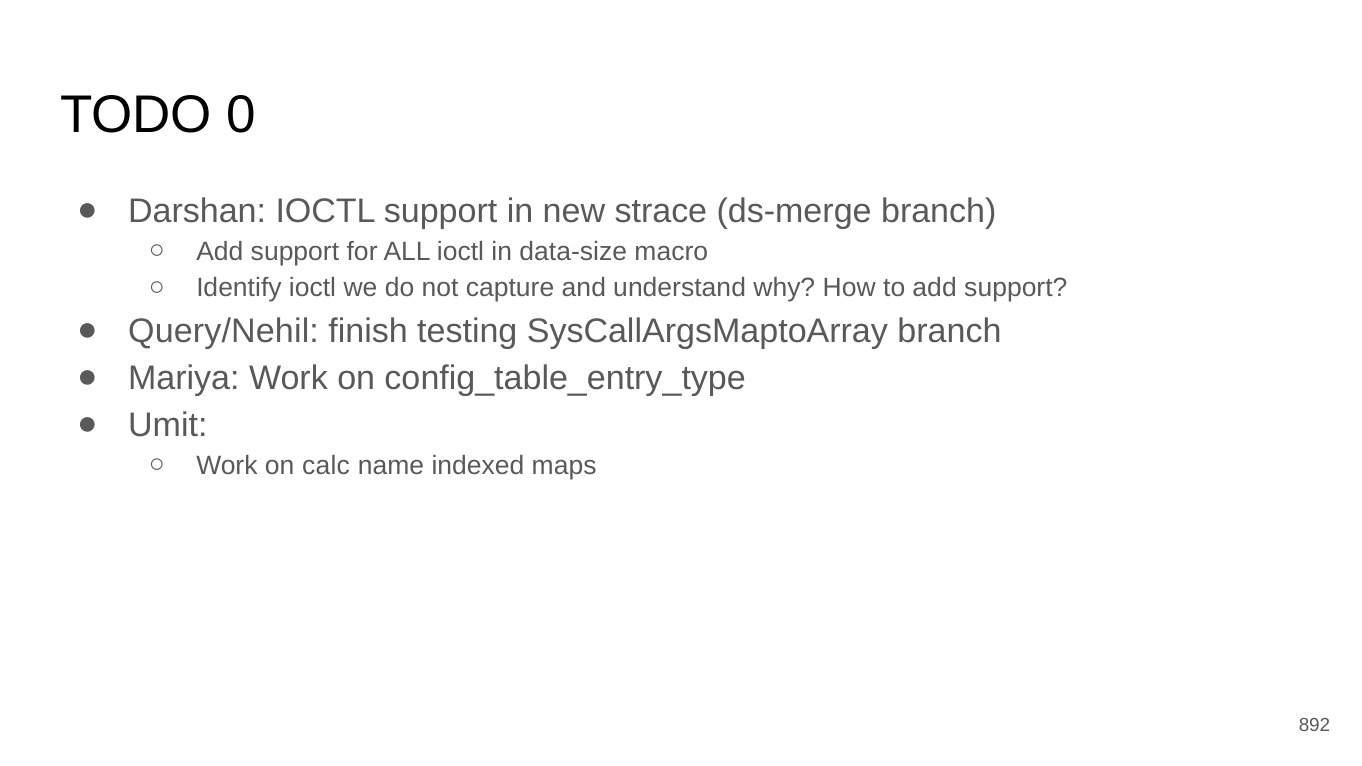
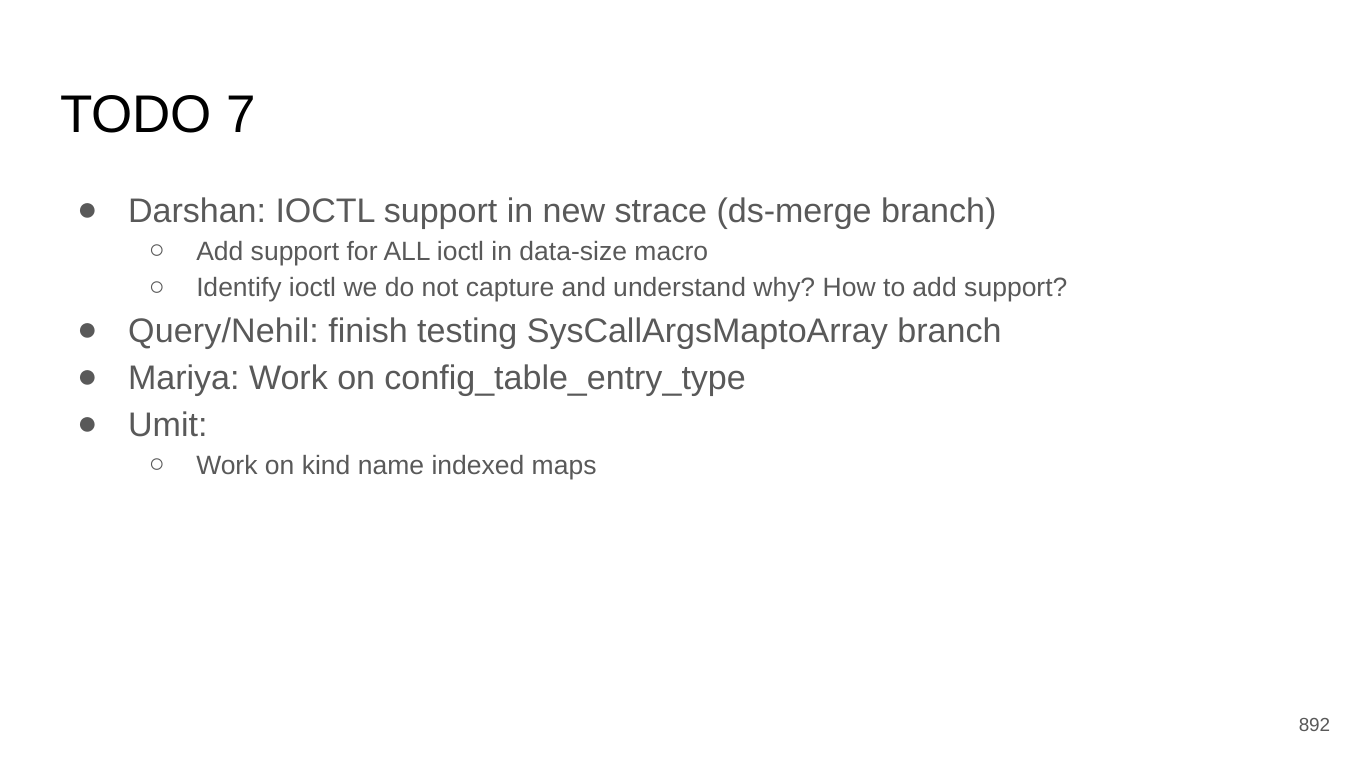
0: 0 -> 7
calc: calc -> kind
